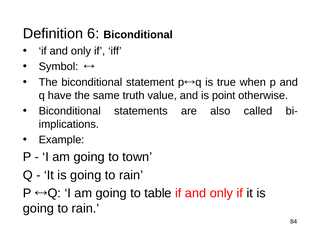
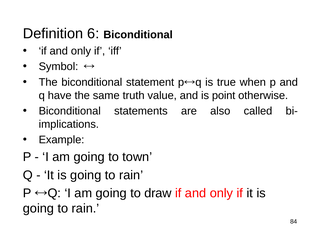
table: table -> draw
